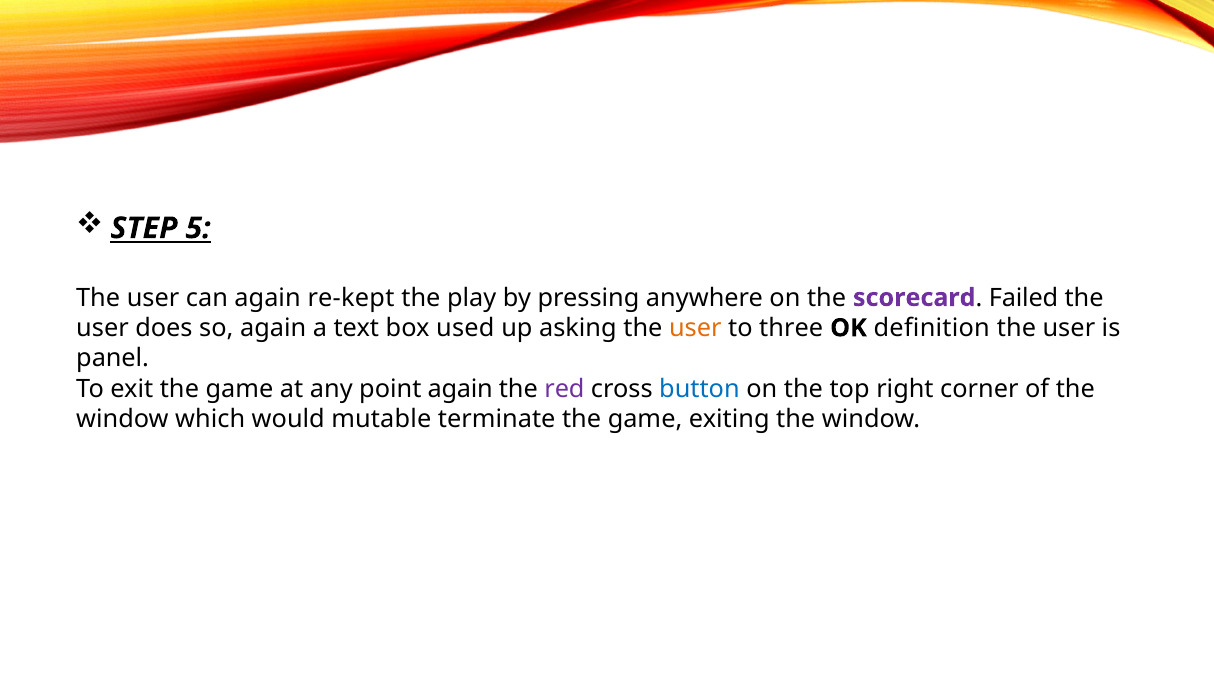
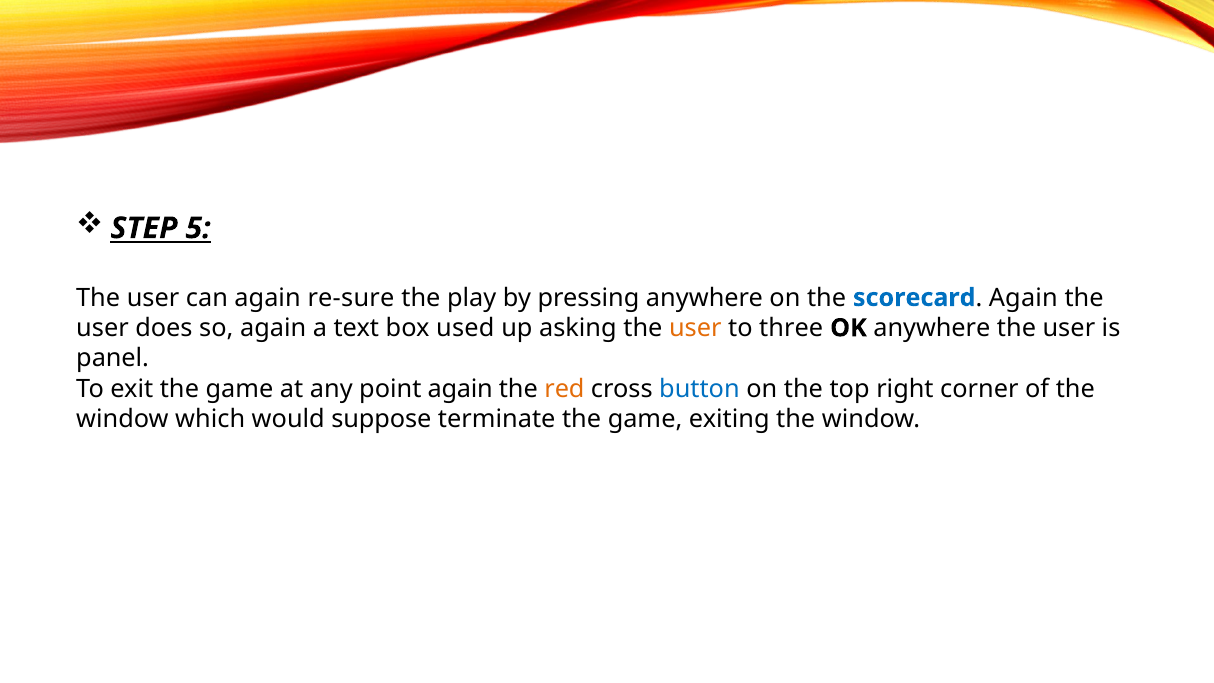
re-kept: re-kept -> re-sure
scorecard colour: purple -> blue
Failed at (1024, 298): Failed -> Again
OK definition: definition -> anywhere
red colour: purple -> orange
mutable: mutable -> suppose
